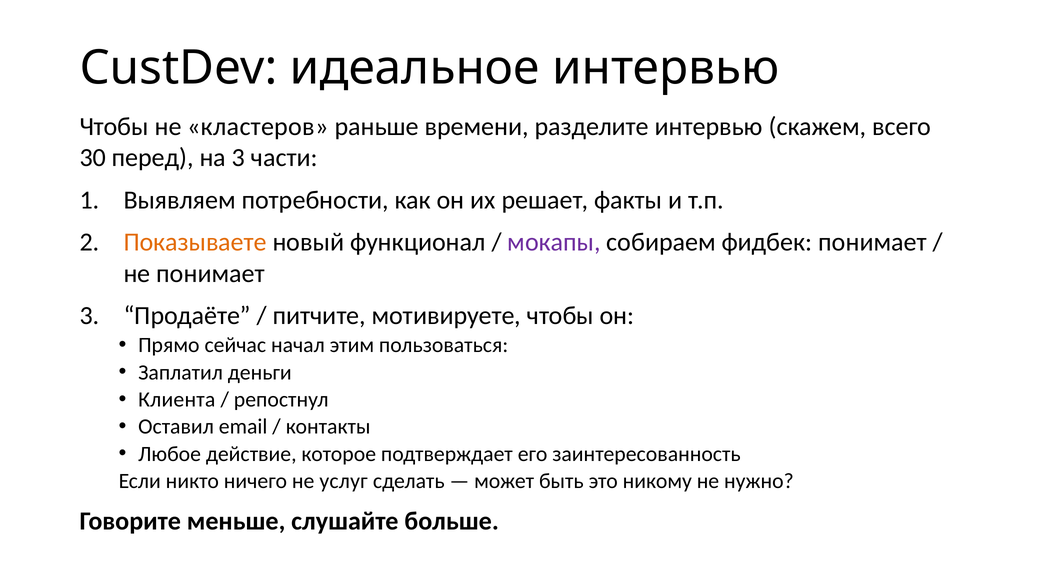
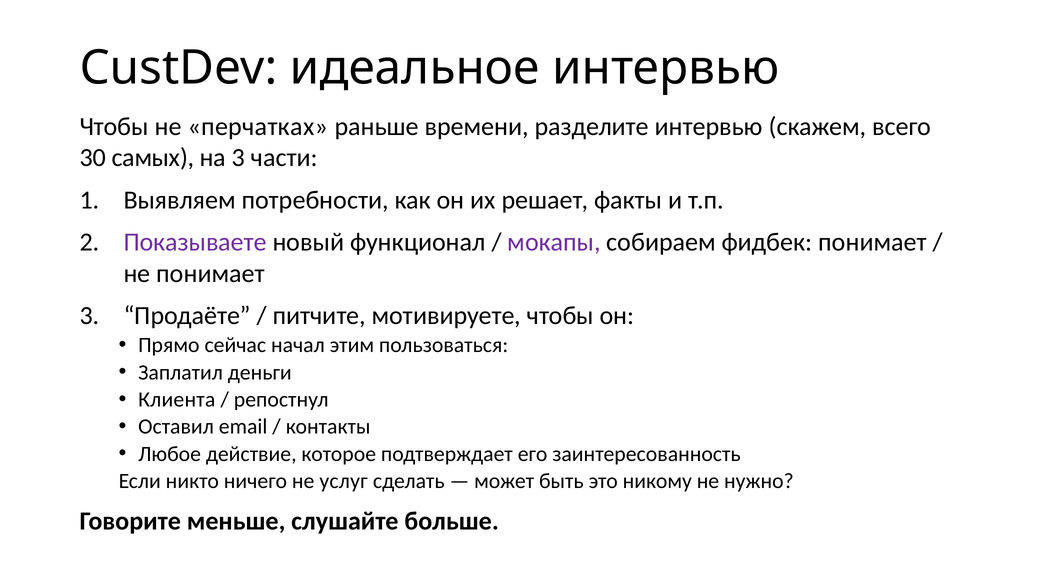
кластеров: кластеров -> перчатках
перед: перед -> самых
Показываете colour: orange -> purple
